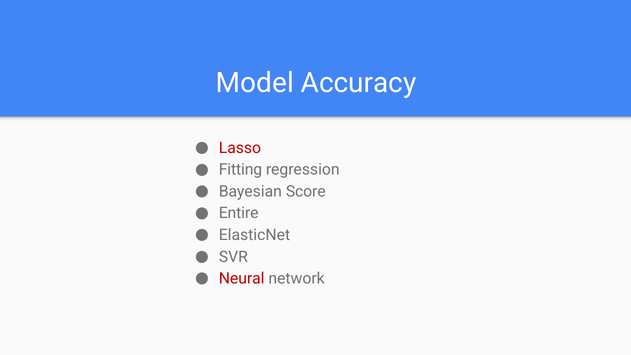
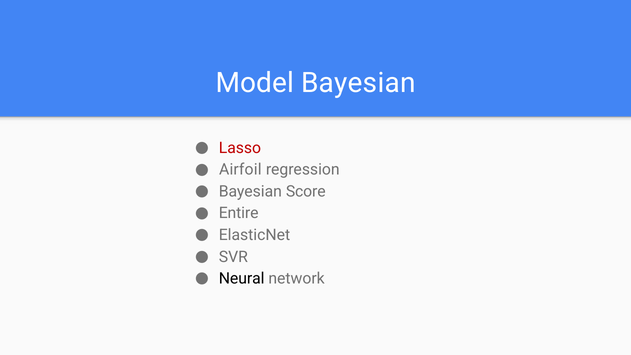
Model Accuracy: Accuracy -> Bayesian
Fitting: Fitting -> Airfoil
Neural colour: red -> black
